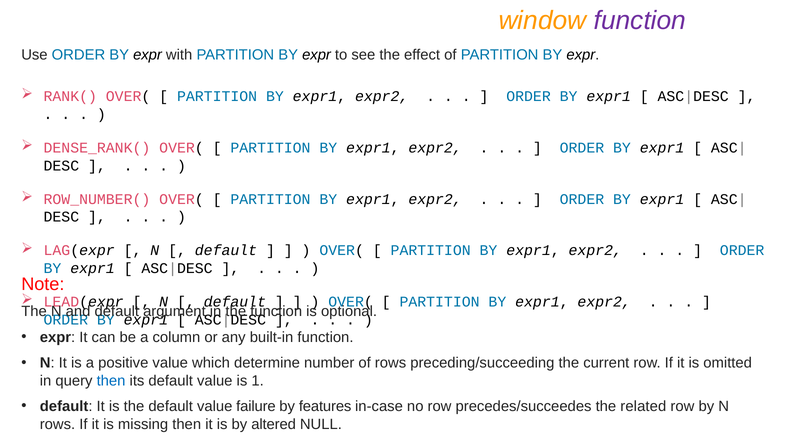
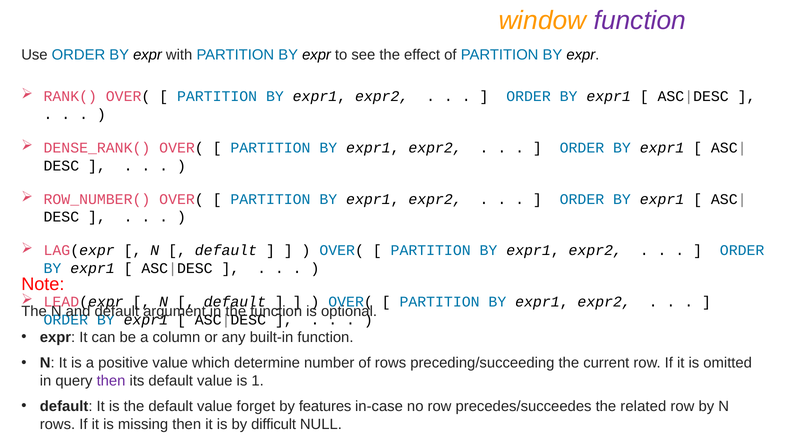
then at (111, 381) colour: blue -> purple
failure: failure -> forget
altered: altered -> difficult
